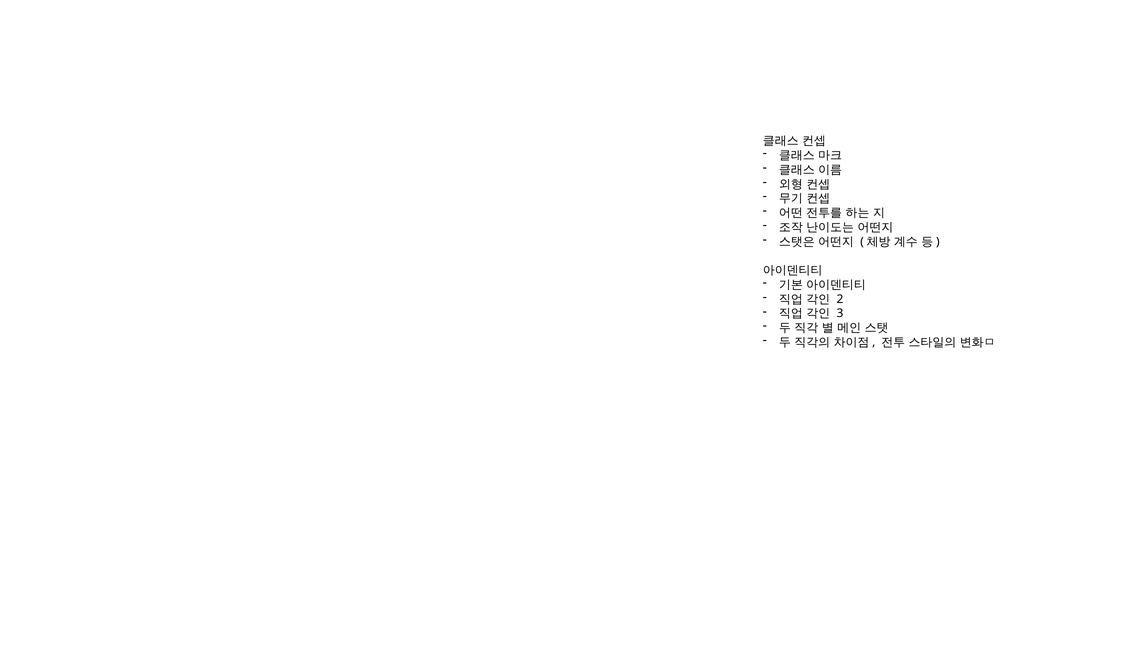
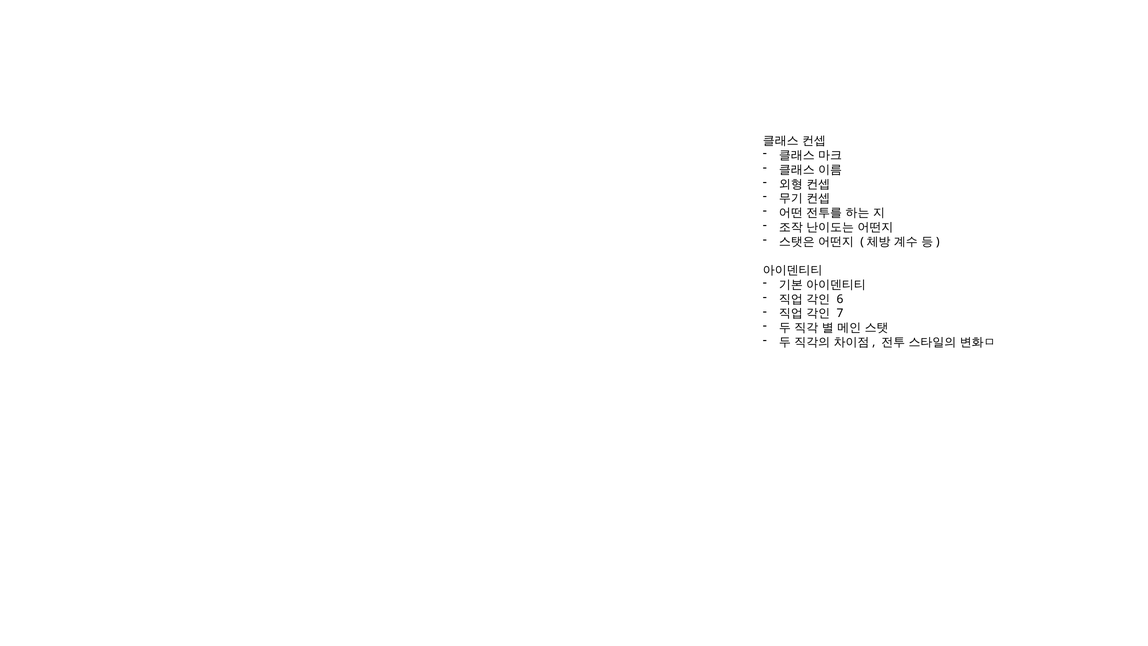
2: 2 -> 6
3: 3 -> 7
